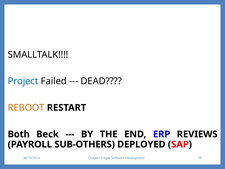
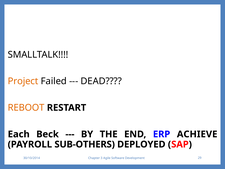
Project colour: blue -> orange
Both: Both -> Each
REVIEWS: REVIEWS -> ACHIEVE
